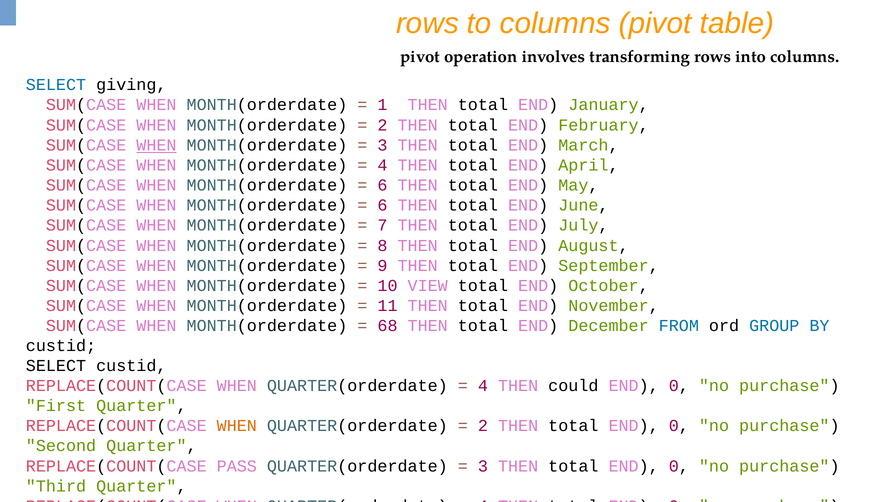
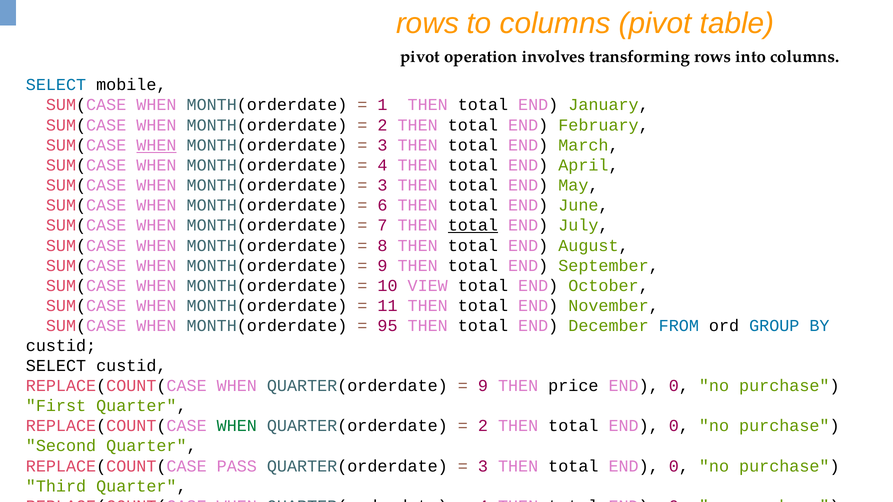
giving: giving -> mobile
6 at (382, 185): 6 -> 3
total at (473, 226) underline: none -> present
68: 68 -> 95
4 at (483, 386): 4 -> 9
could: could -> price
WHEN at (237, 426) colour: orange -> green
